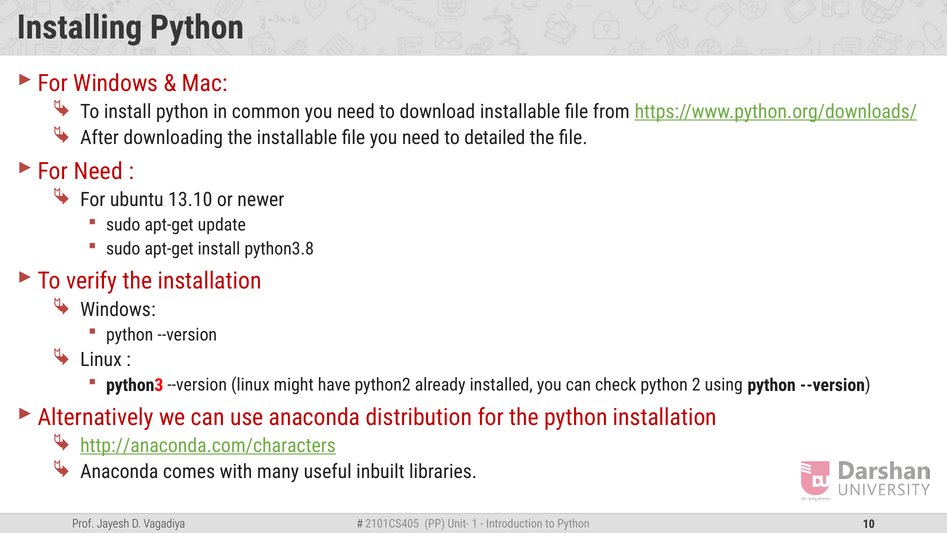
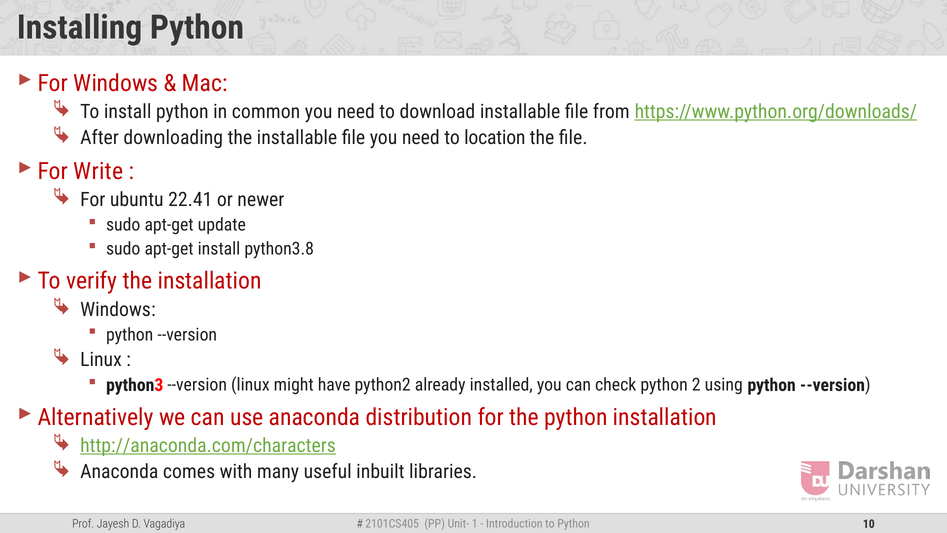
detailed: detailed -> location
For Need: Need -> Write
13.10: 13.10 -> 22.41
